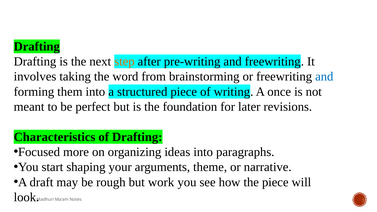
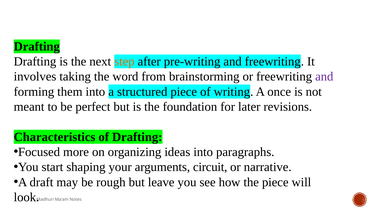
and at (324, 77) colour: blue -> purple
theme: theme -> circuit
work: work -> leave
